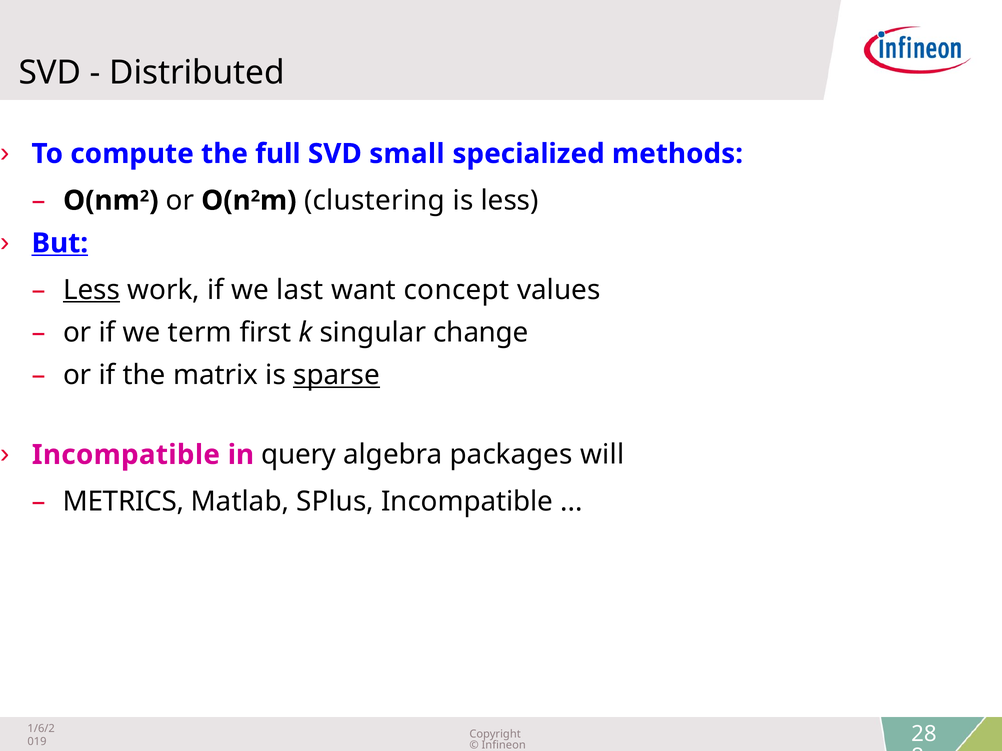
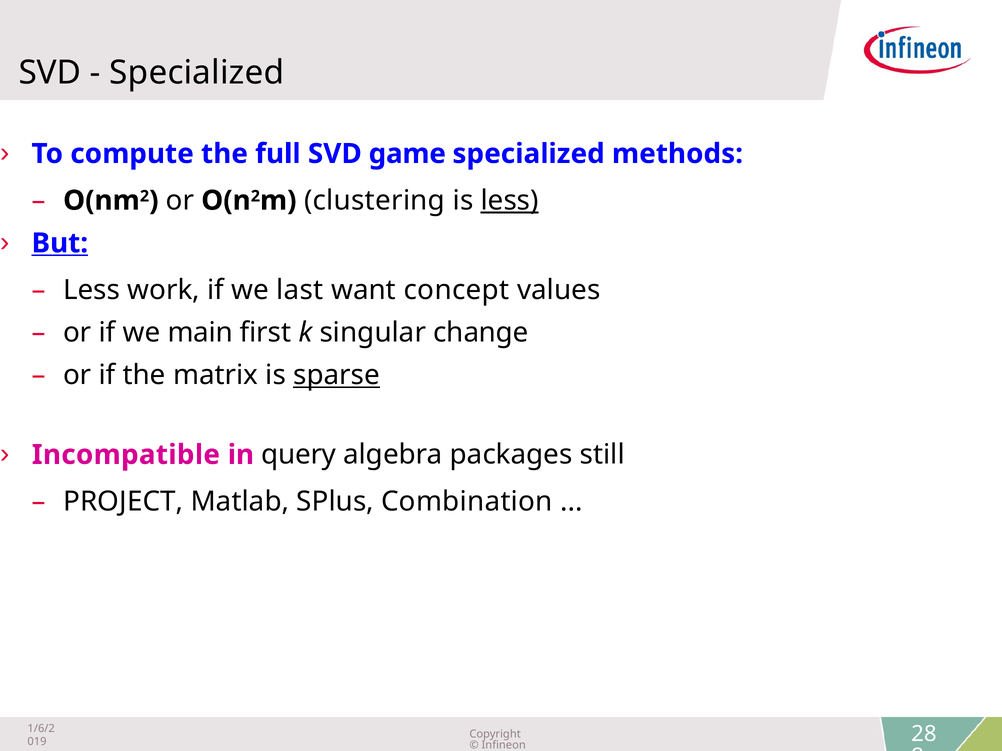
Distributed at (197, 73): Distributed -> Specialized
small: small -> game
less at (510, 201) underline: none -> present
Less at (92, 290) underline: present -> none
term: term -> main
will: will -> still
METRICS: METRICS -> PROJECT
SPlus Incompatible: Incompatible -> Combination
